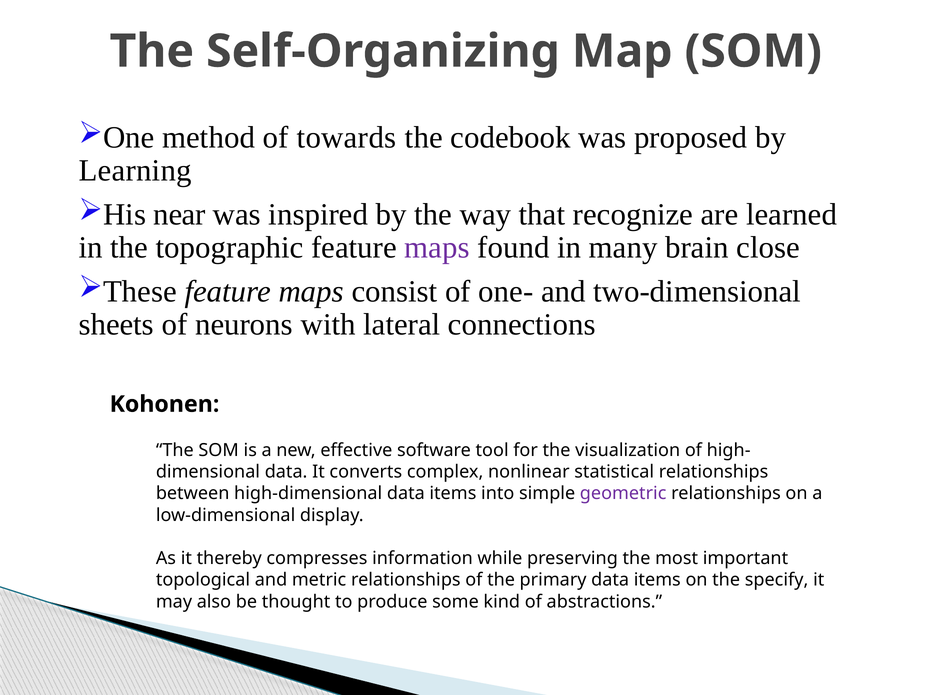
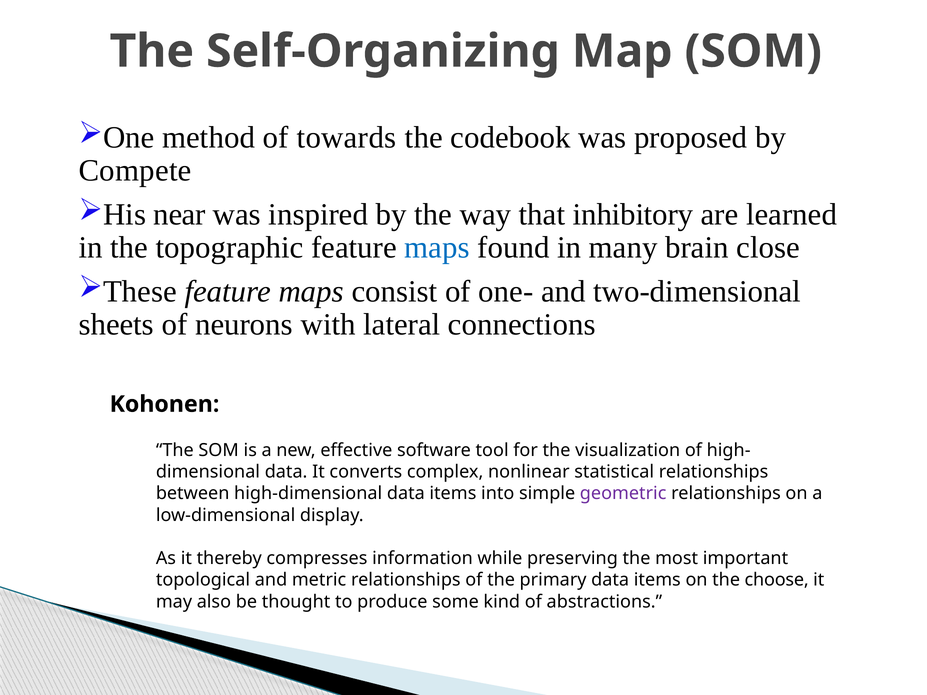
Learning: Learning -> Compete
recognize: recognize -> inhibitory
maps at (437, 248) colour: purple -> blue
specify: specify -> choose
